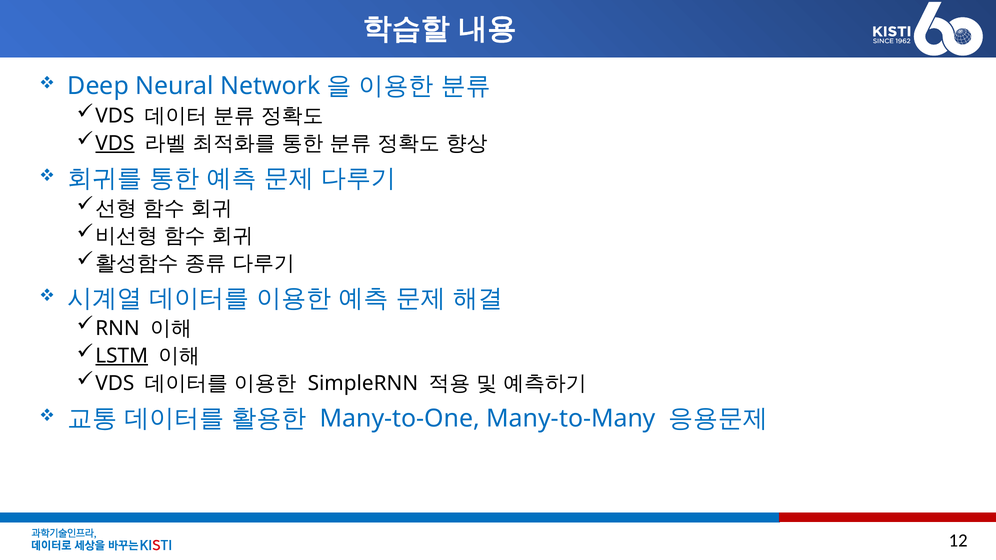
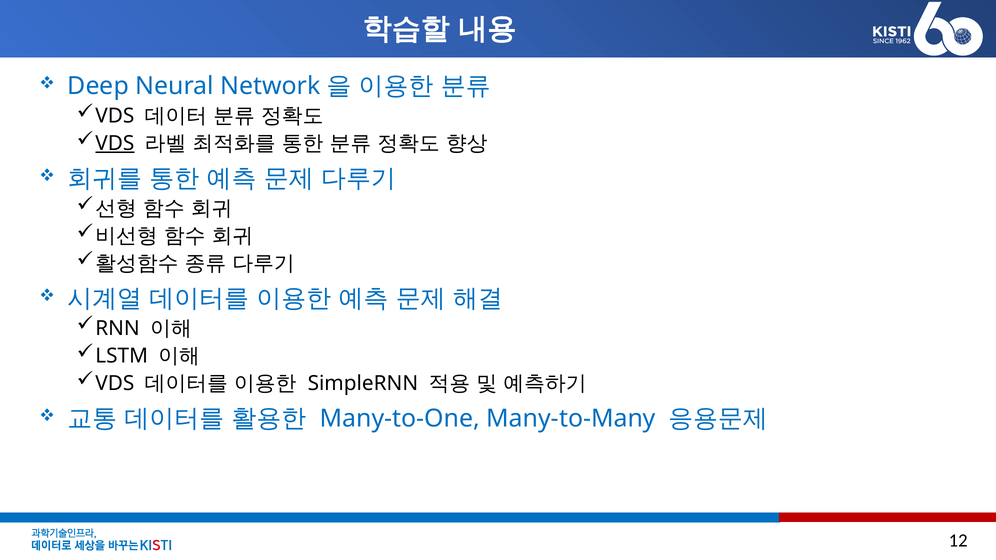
LSTM underline: present -> none
